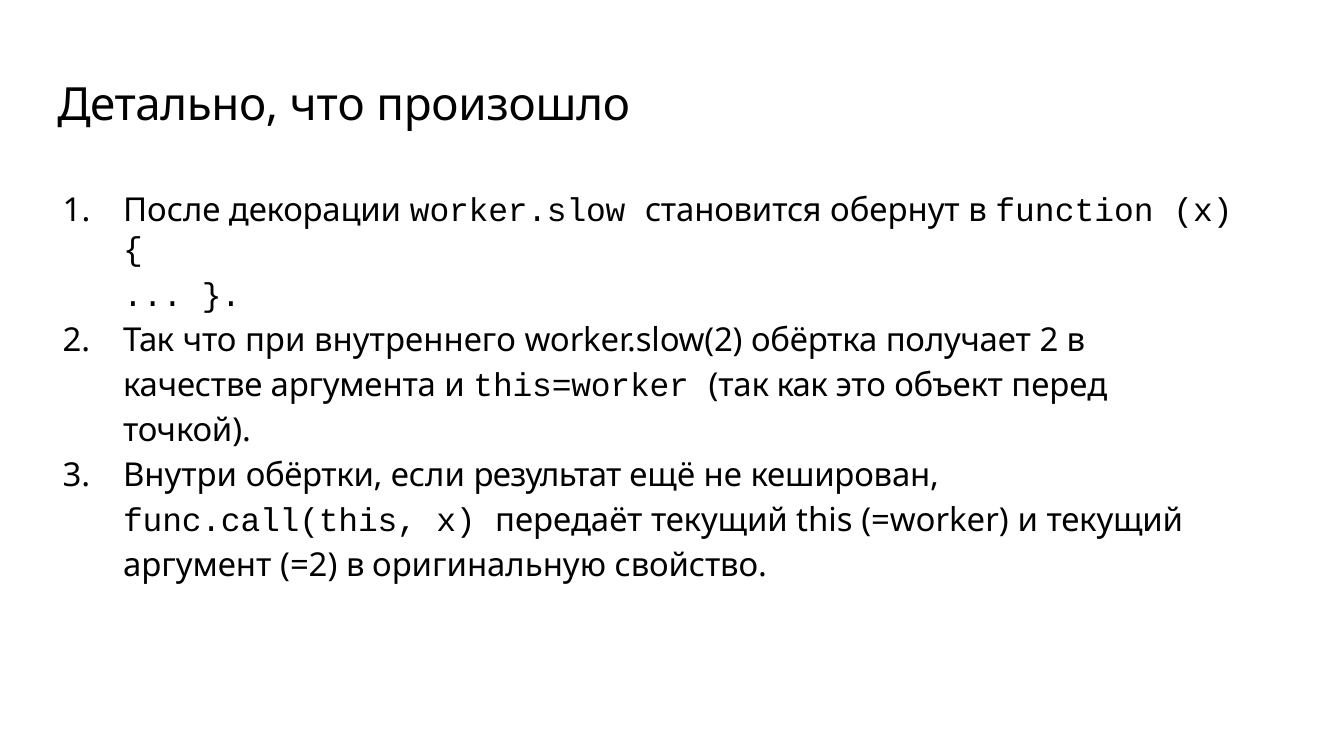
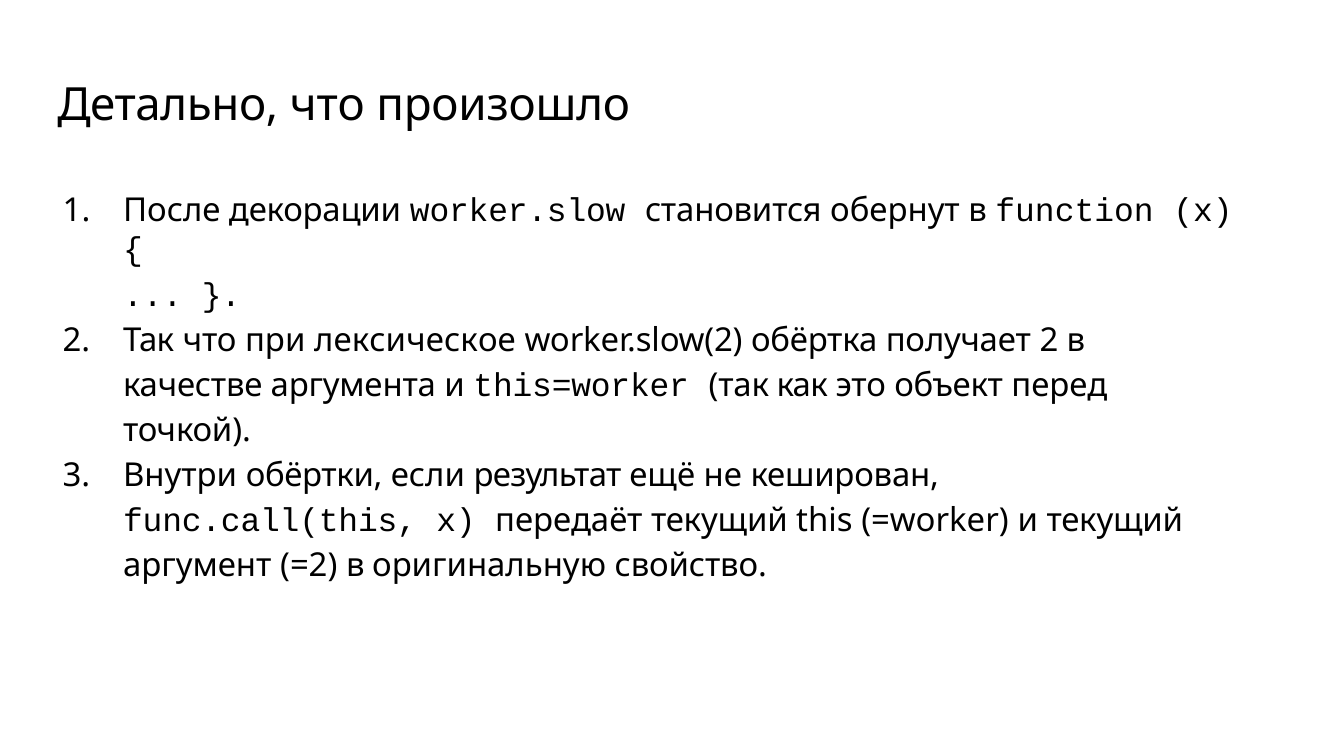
внутреннего: внутреннего -> лексическое
